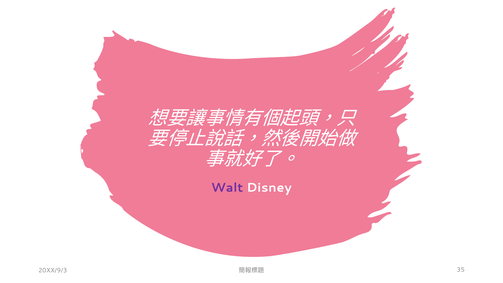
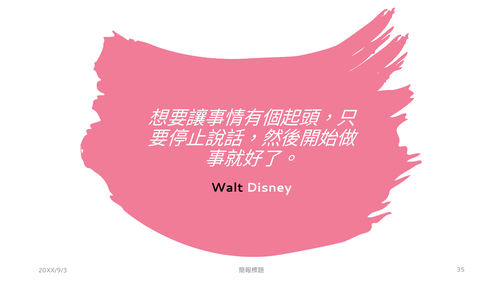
Walt colour: purple -> black
